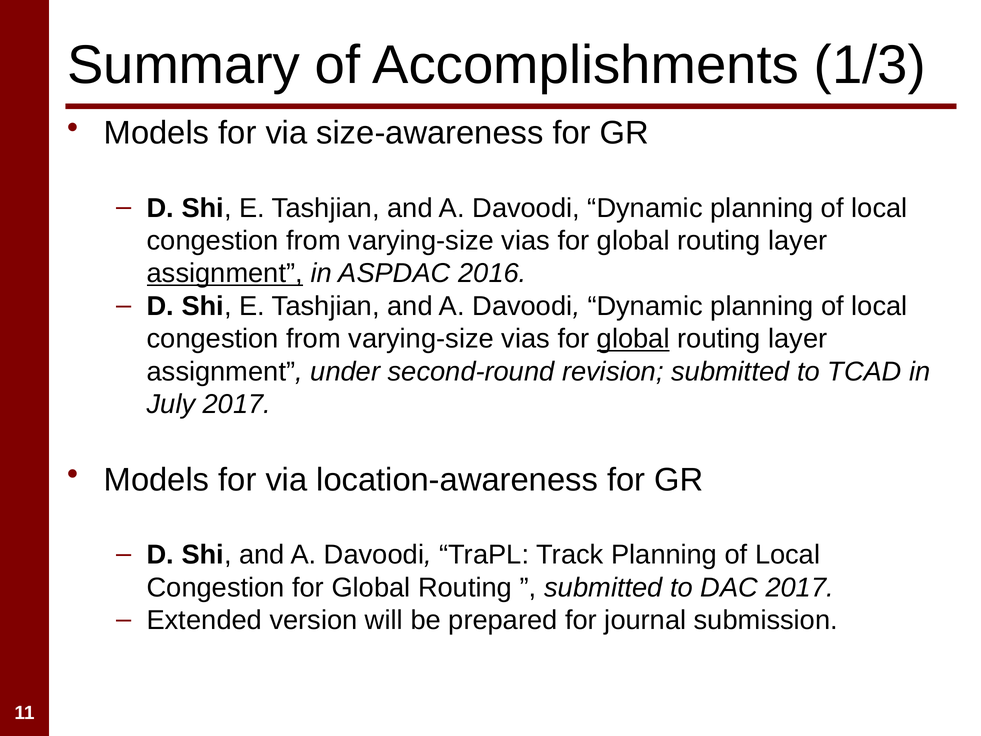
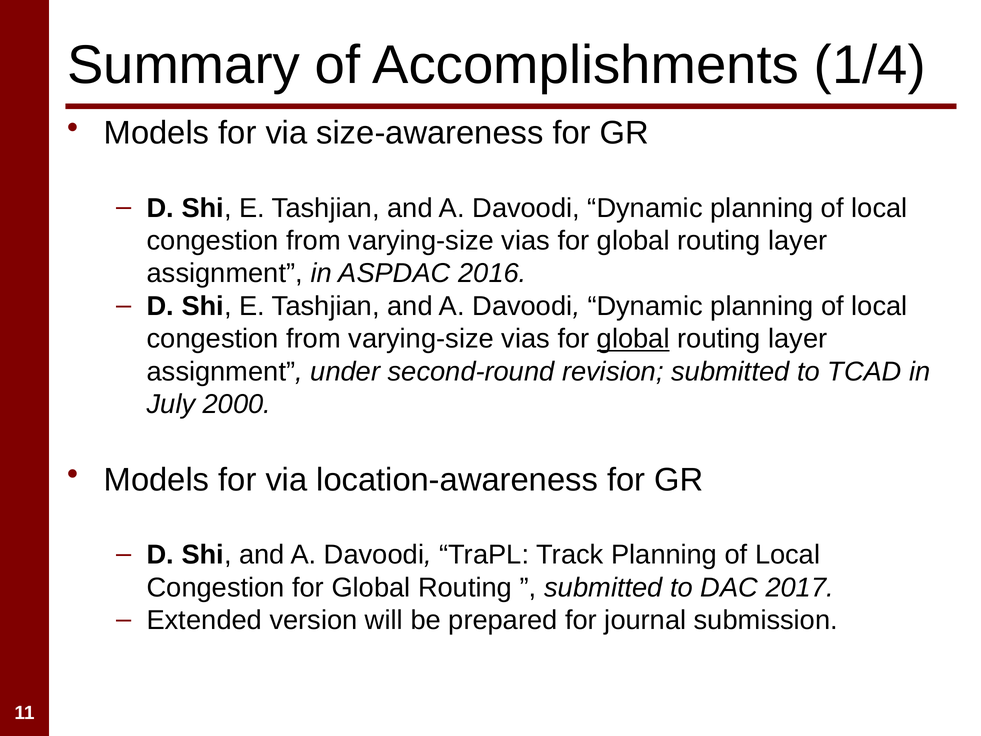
1/3: 1/3 -> 1/4
assignment at (225, 273) underline: present -> none
July 2017: 2017 -> 2000
